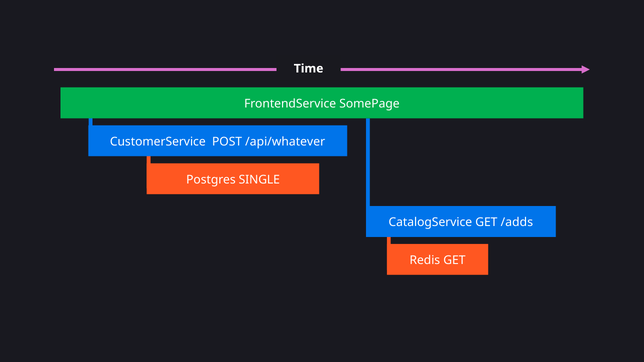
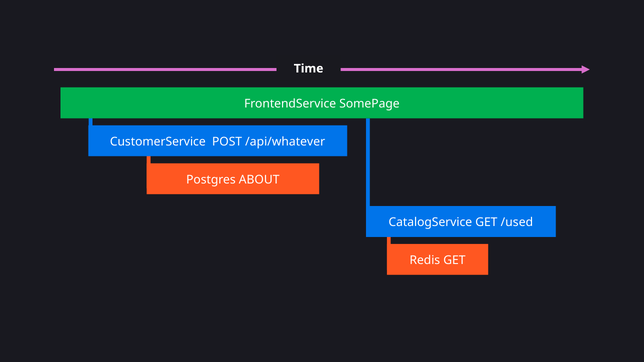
SINGLE: SINGLE -> ABOUT
/adds: /adds -> /used
